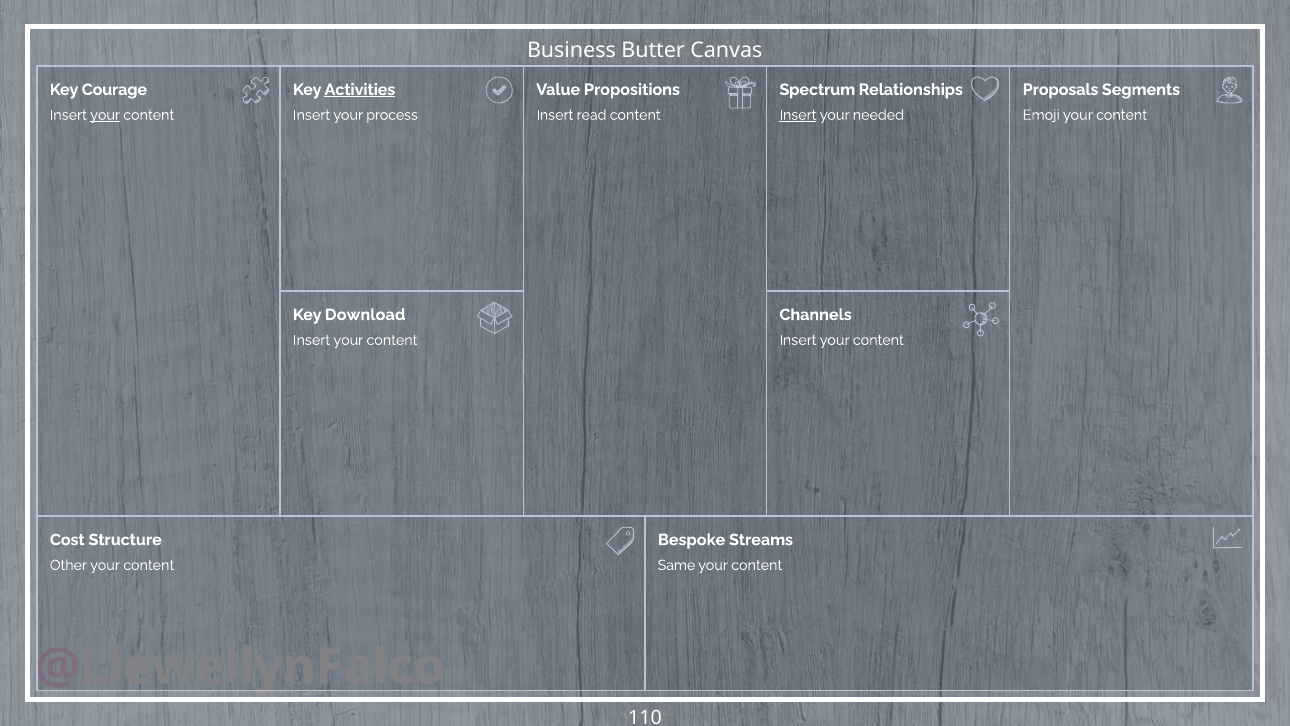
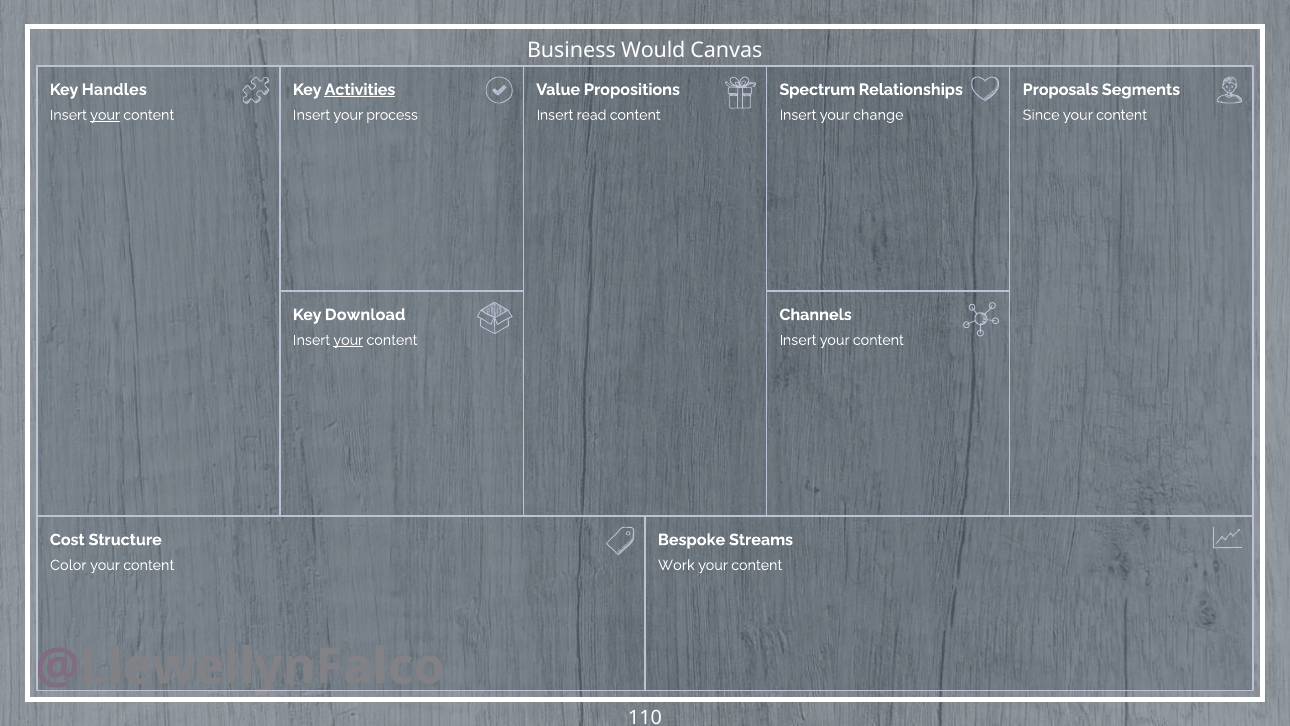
Butter: Butter -> Would
Courage: Courage -> Handles
Insert at (798, 115) underline: present -> none
needed: needed -> change
Emoji: Emoji -> Since
your at (348, 340) underline: none -> present
Other: Other -> Color
Same: Same -> Work
